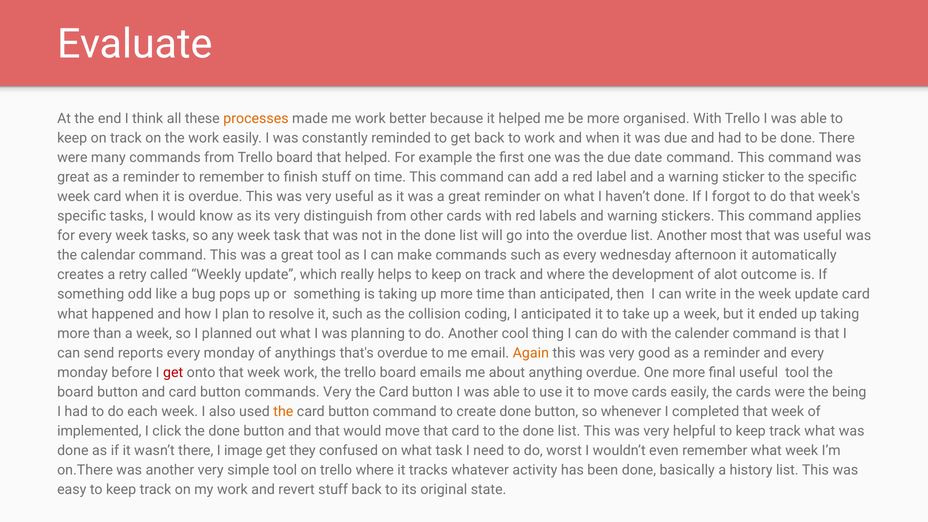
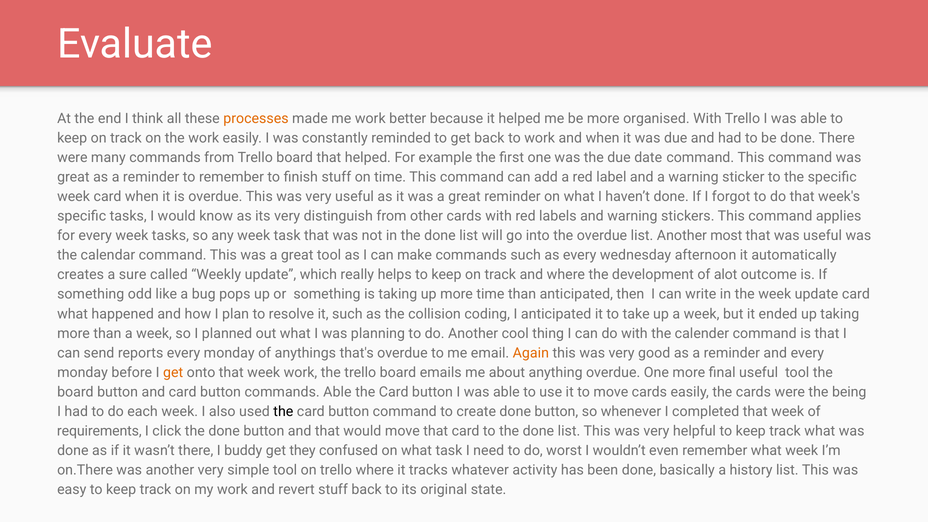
retry: retry -> sure
get at (173, 372) colour: red -> orange
commands Very: Very -> Able
the at (283, 412) colour: orange -> black
implemented: implemented -> requirements
image: image -> buddy
